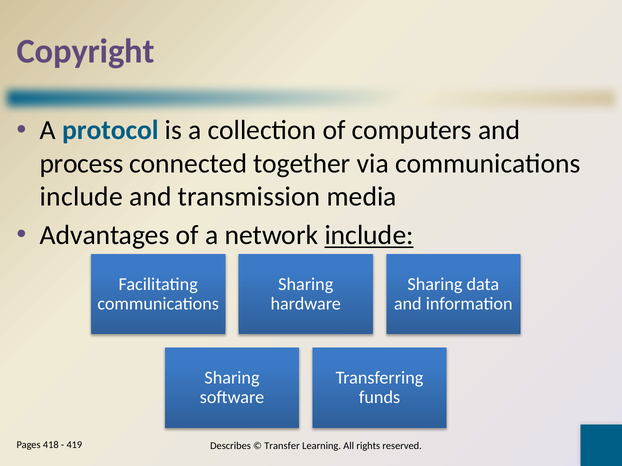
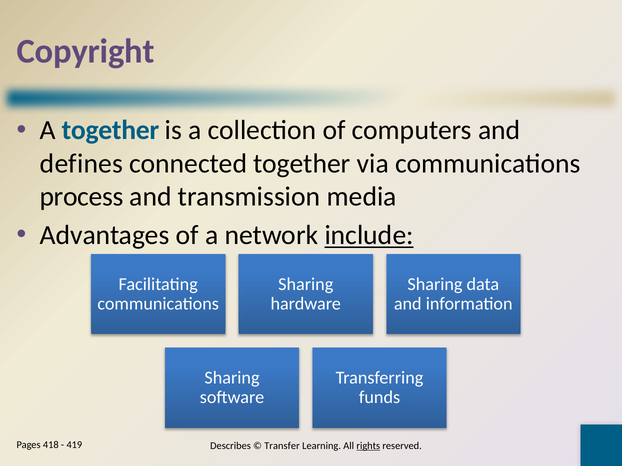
A protocol: protocol -> together
process: process -> defines
include at (81, 197): include -> process
rights underline: none -> present
